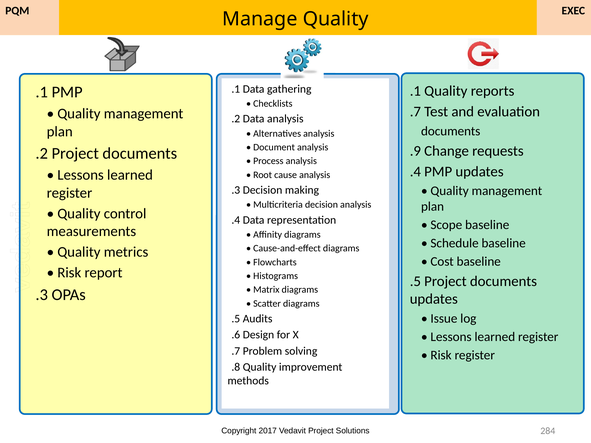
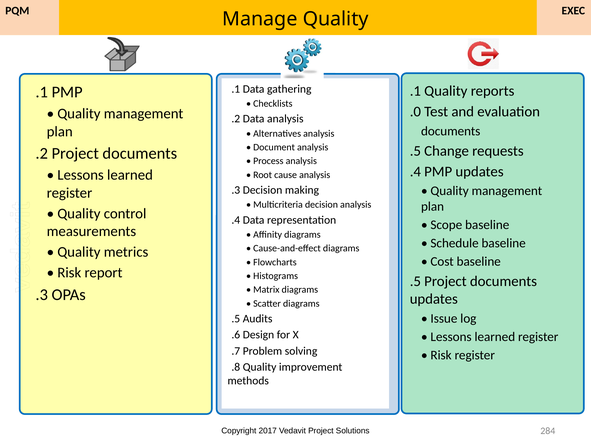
.7: .7 -> .0
.9 at (415, 151): .9 -> .5
